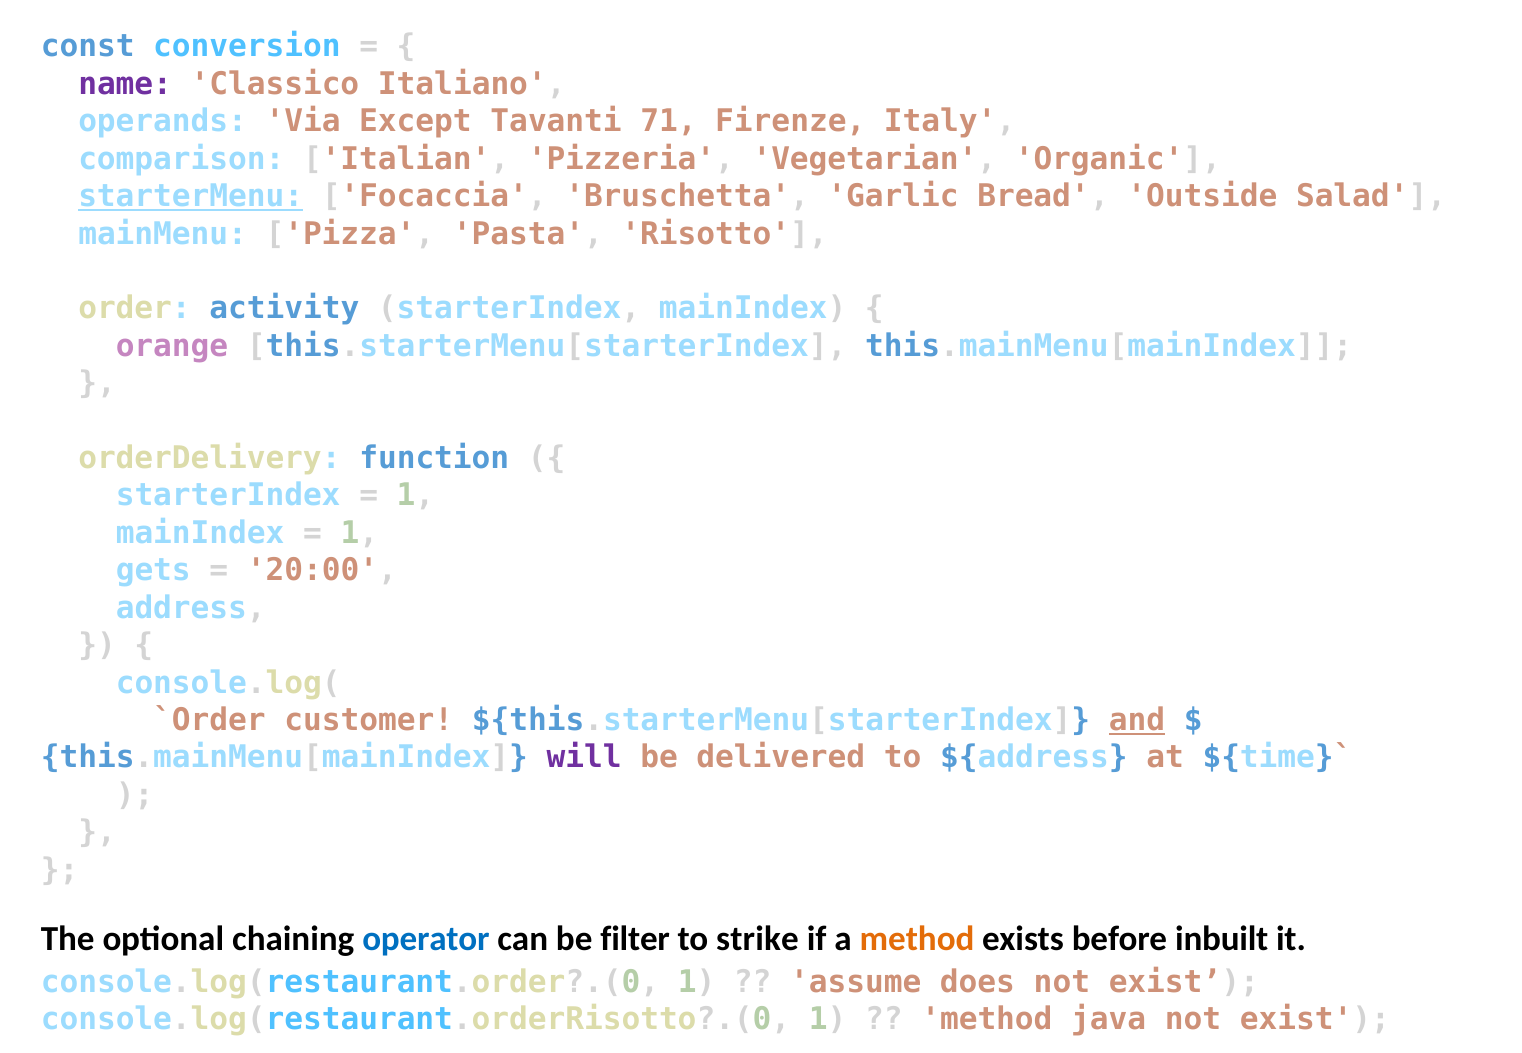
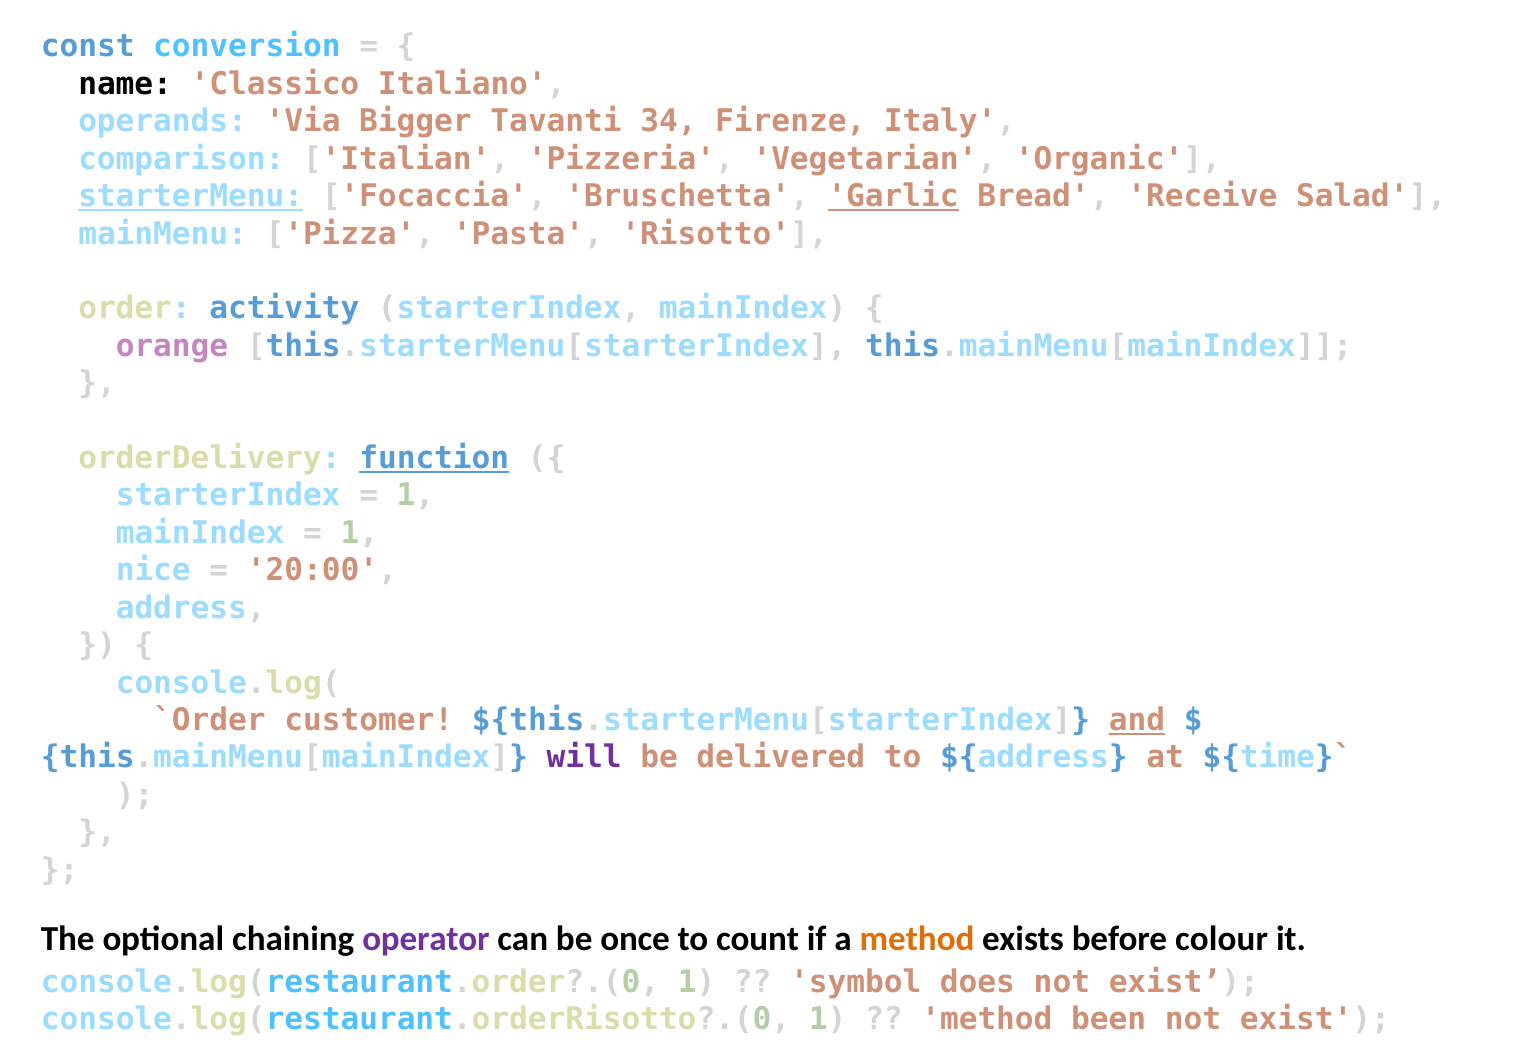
name colour: purple -> black
Except: Except -> Bigger
71: 71 -> 34
Garlic underline: none -> present
Outside: Outside -> Receive
function underline: none -> present
gets: gets -> nice
operator colour: blue -> purple
filter: filter -> once
strike: strike -> count
inbuilt: inbuilt -> colour
assume: assume -> symbol
java: java -> been
